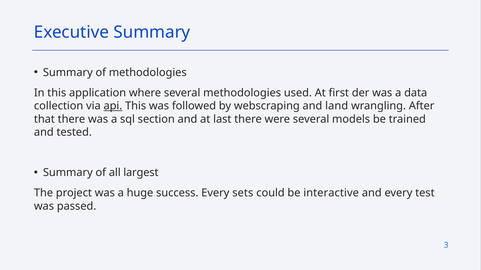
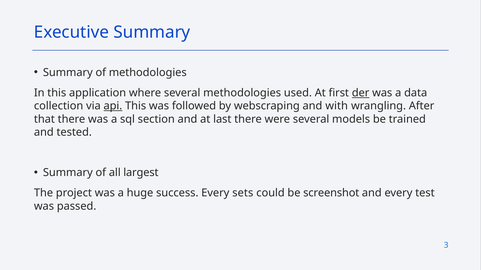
der underline: none -> present
land: land -> with
interactive: interactive -> screenshot
